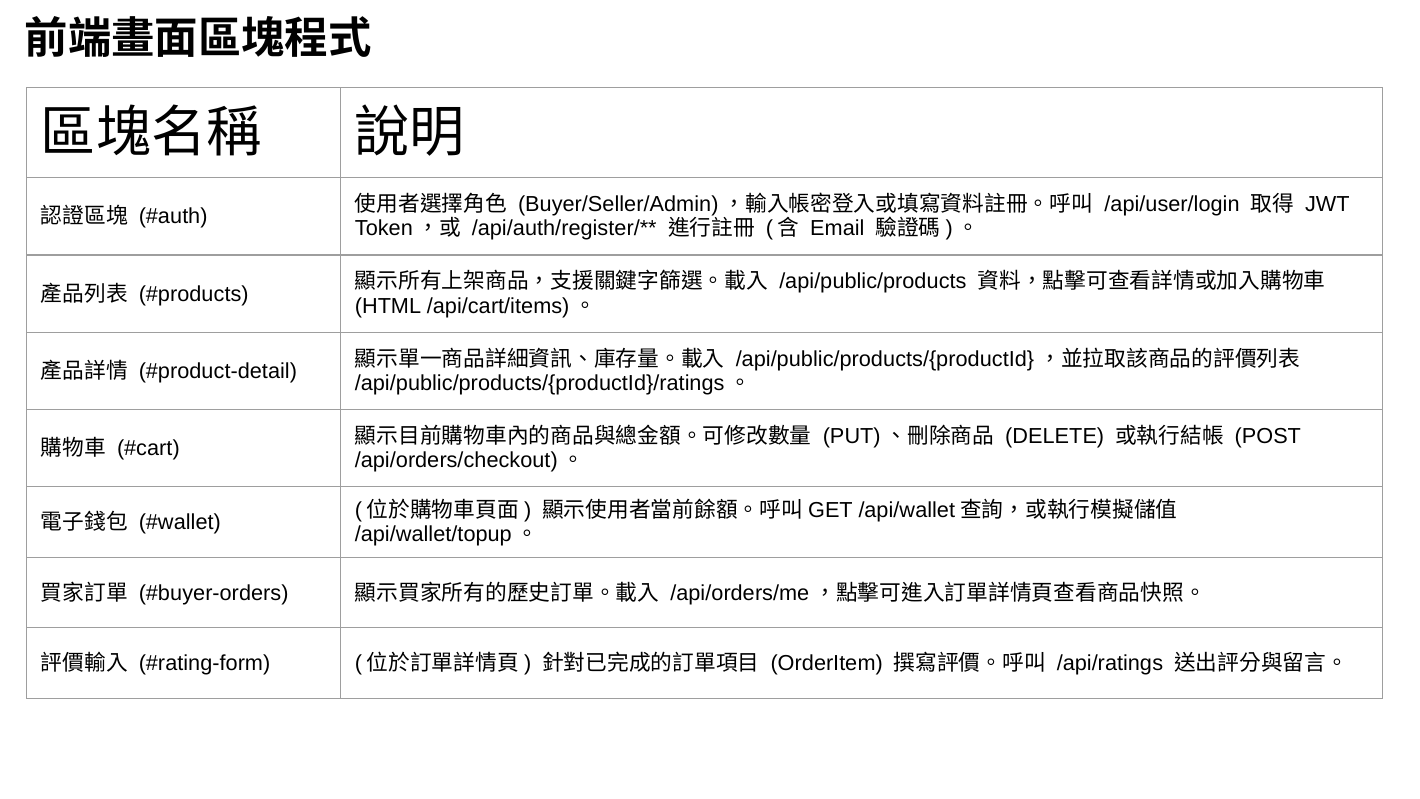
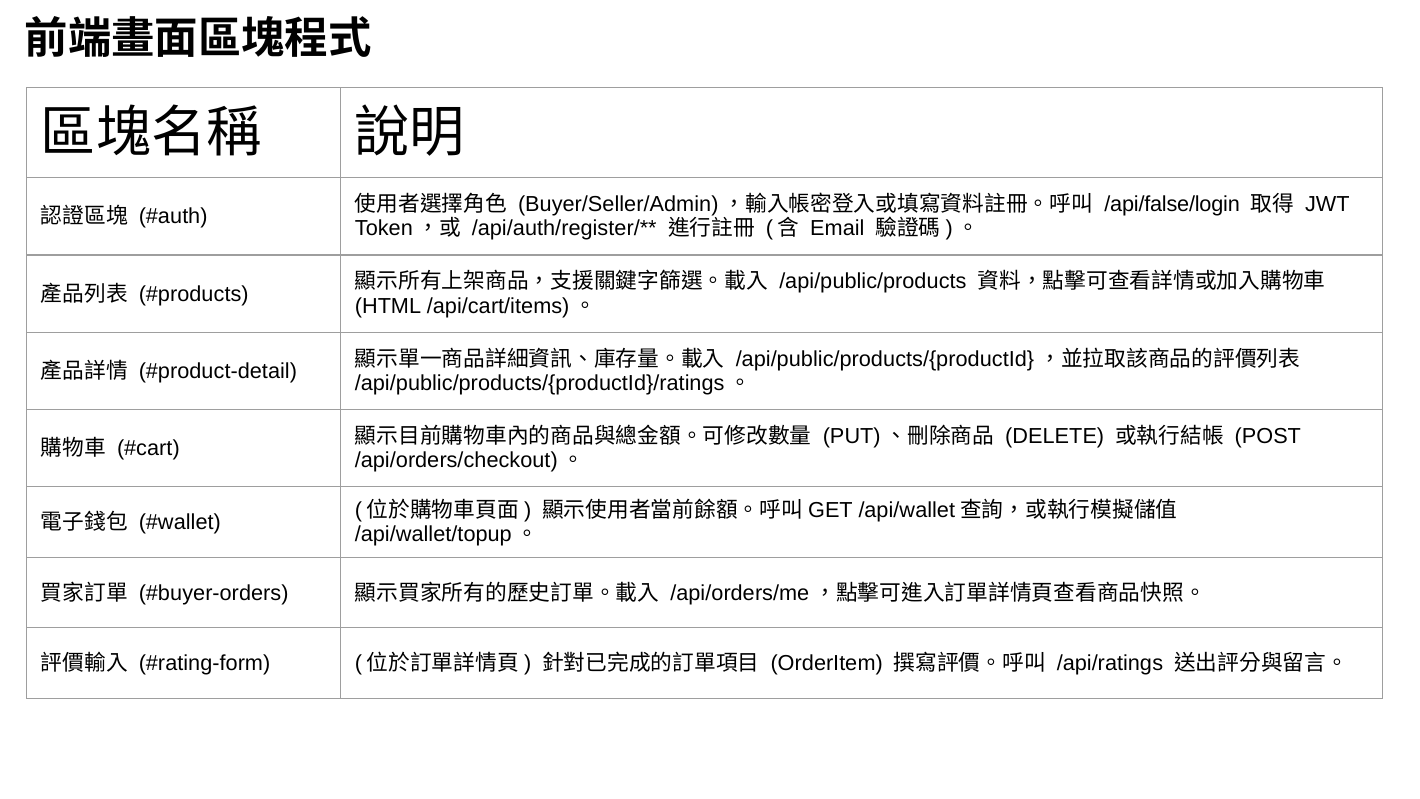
/api/user/login: /api/user/login -> /api/false/login
